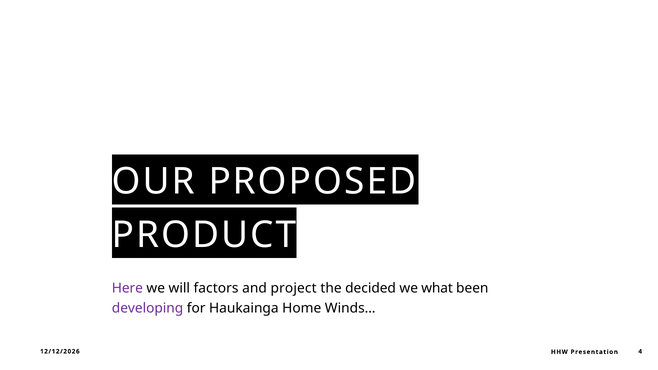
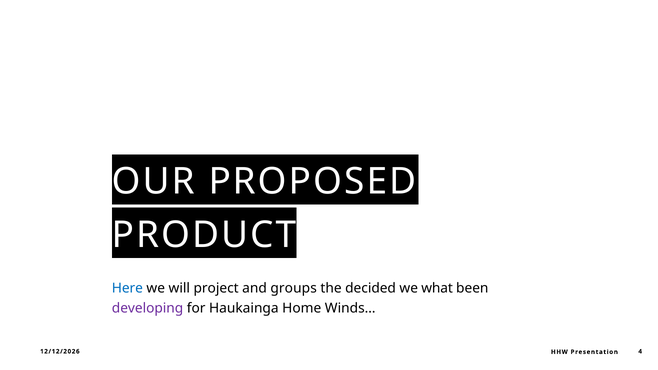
Here colour: purple -> blue
factors: factors -> project
project: project -> groups
